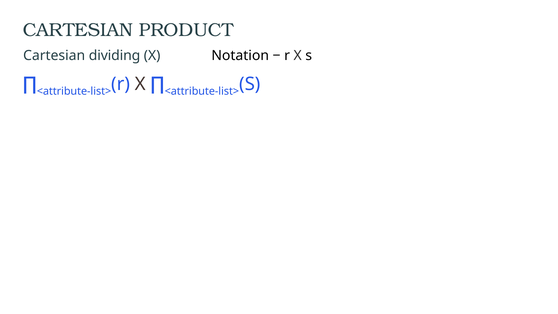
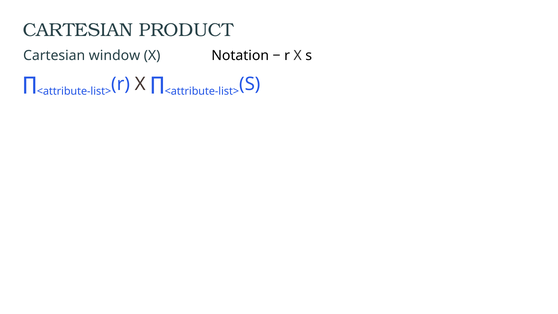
dividing: dividing -> window
